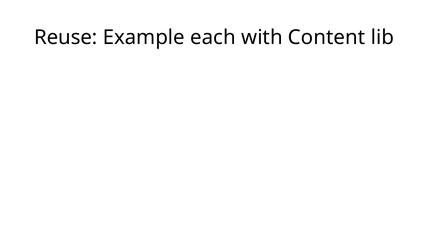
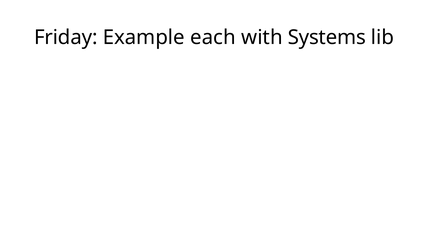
Reuse: Reuse -> Friday
Content: Content -> Systems
